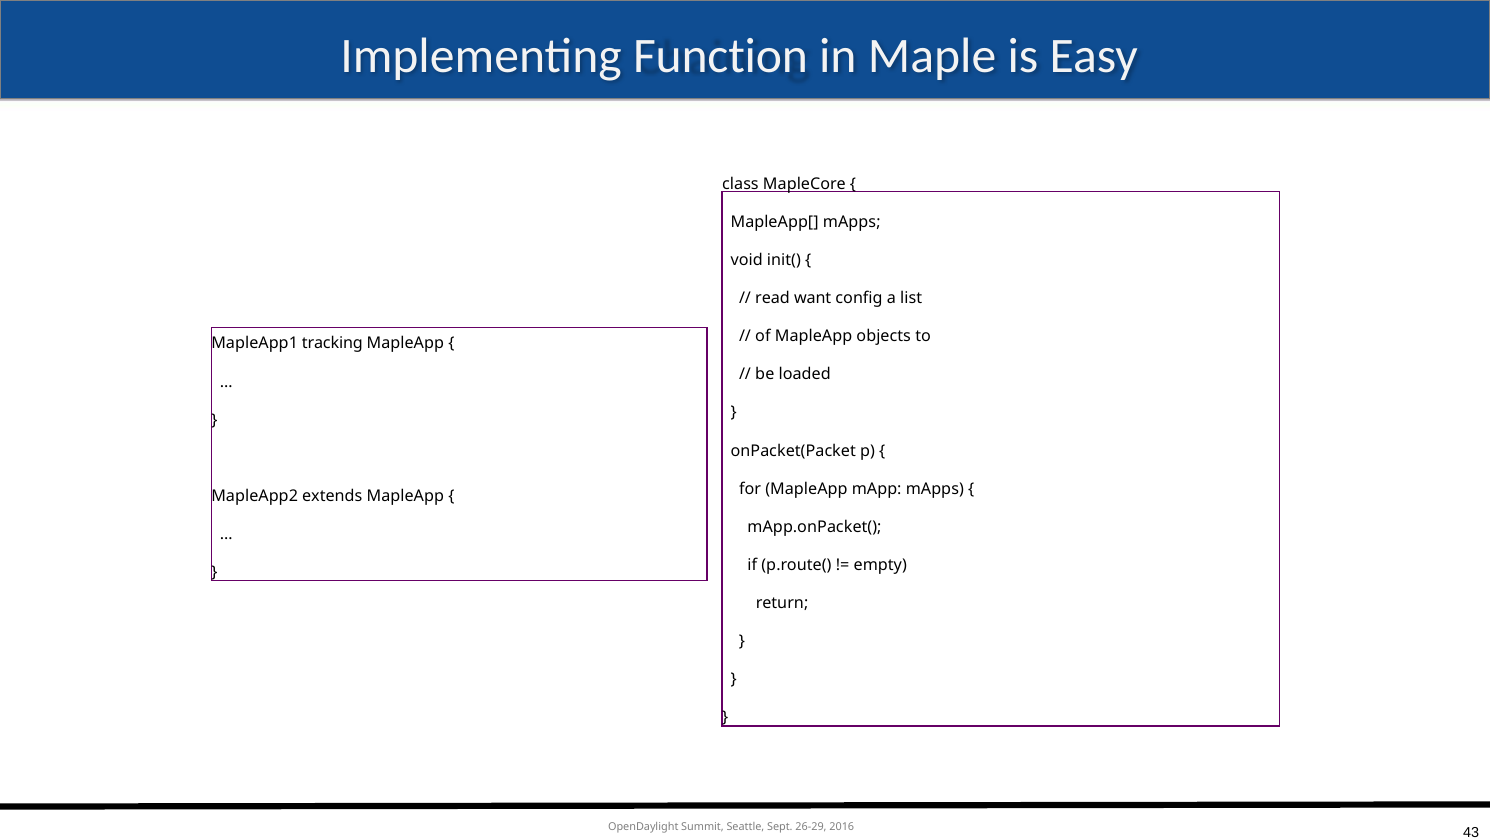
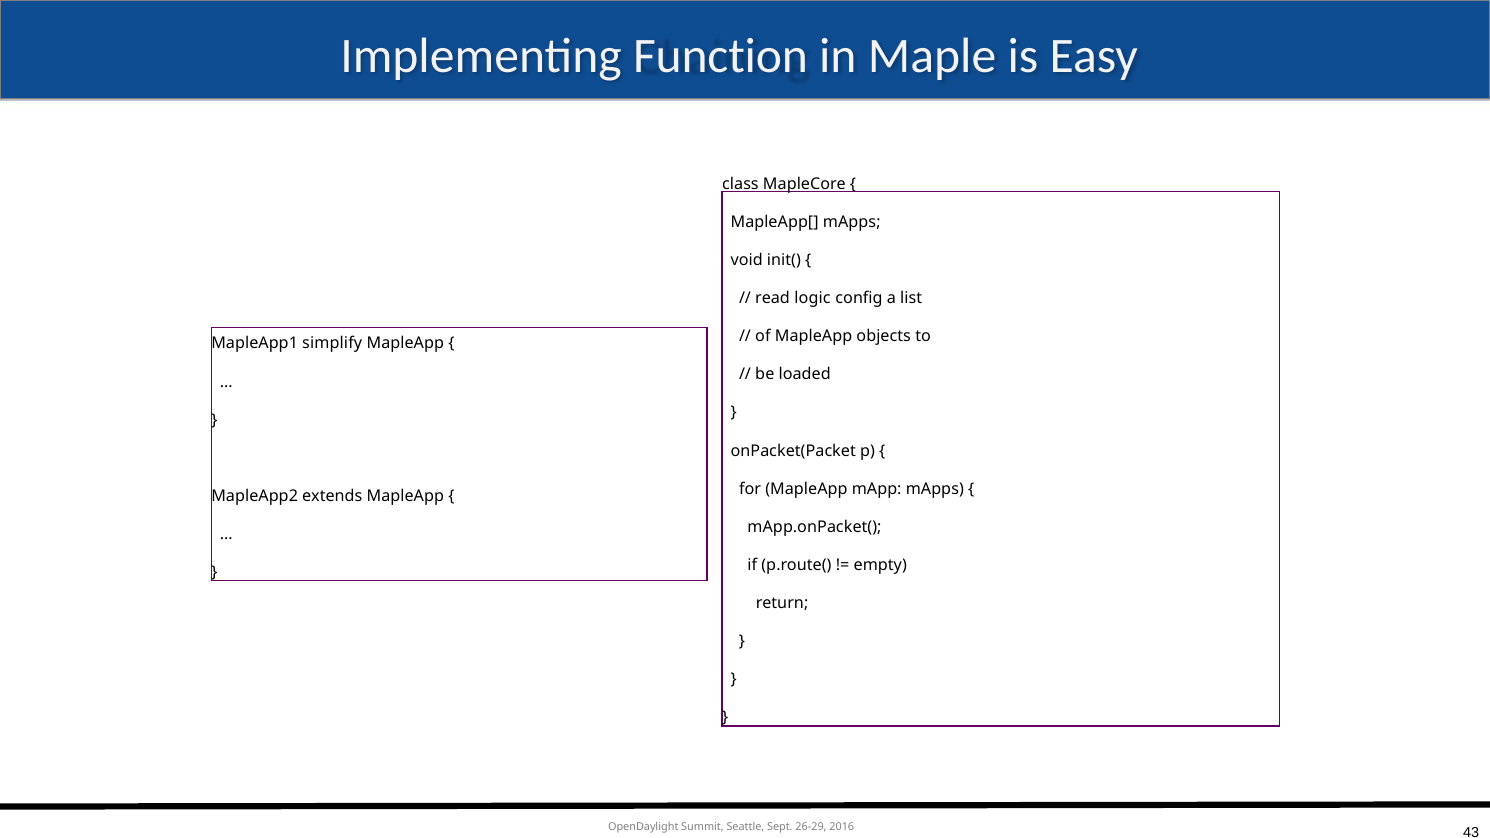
want: want -> logic
tracking: tracking -> simplify
